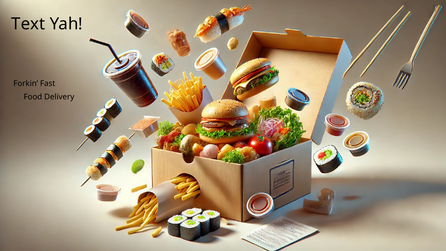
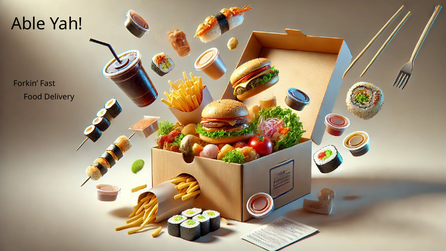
Text: Text -> Able
